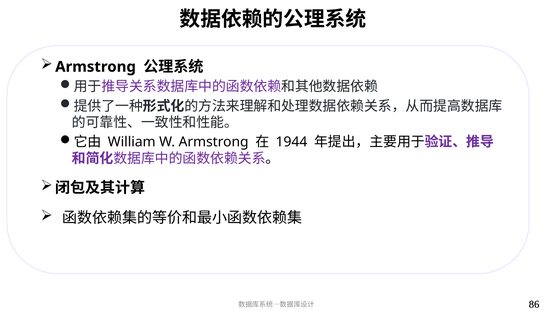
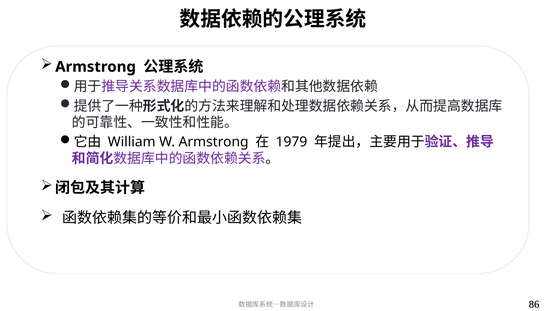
1944: 1944 -> 1979
